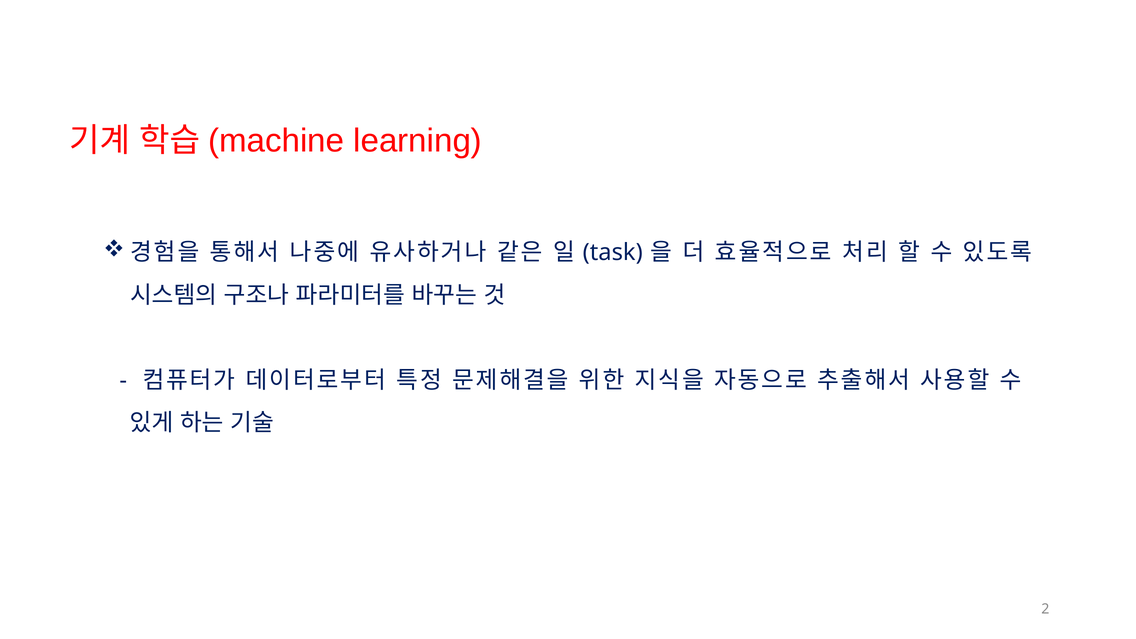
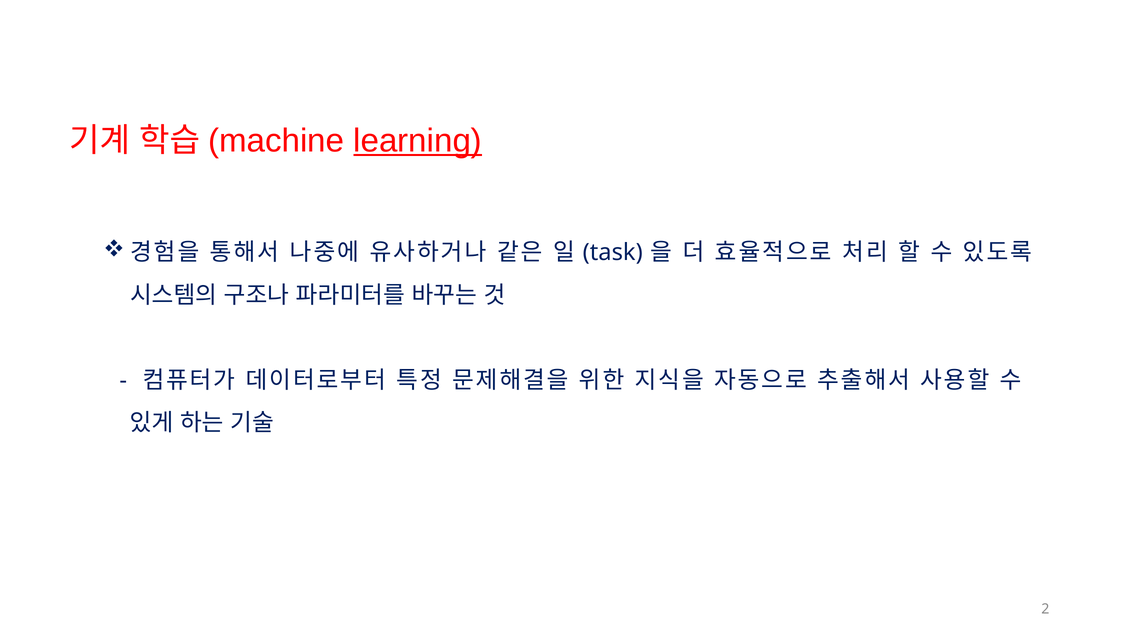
learning underline: none -> present
